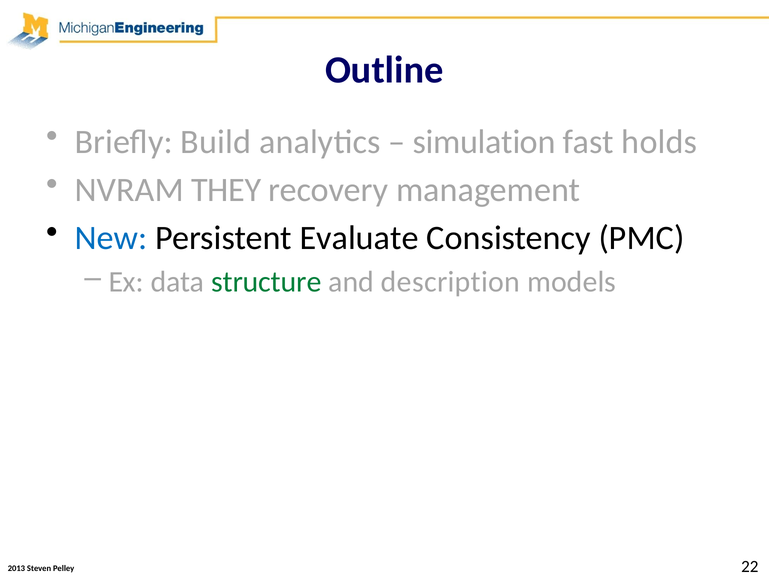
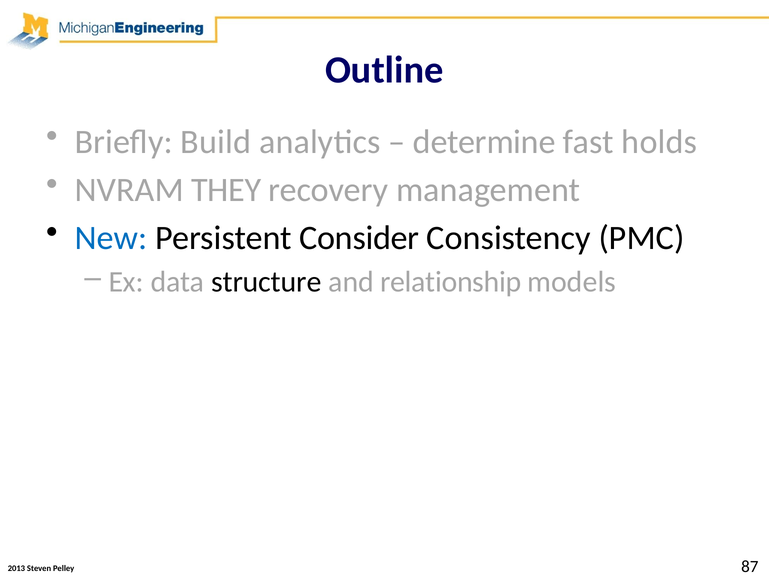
simulation: simulation -> determine
Evaluate: Evaluate -> Consider
structure colour: green -> black
description: description -> relationship
22: 22 -> 87
